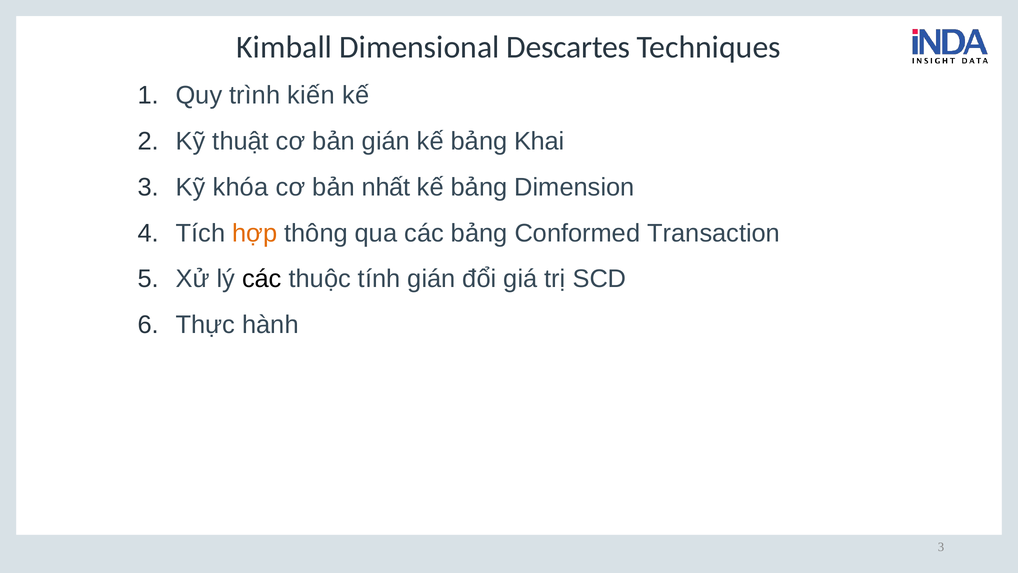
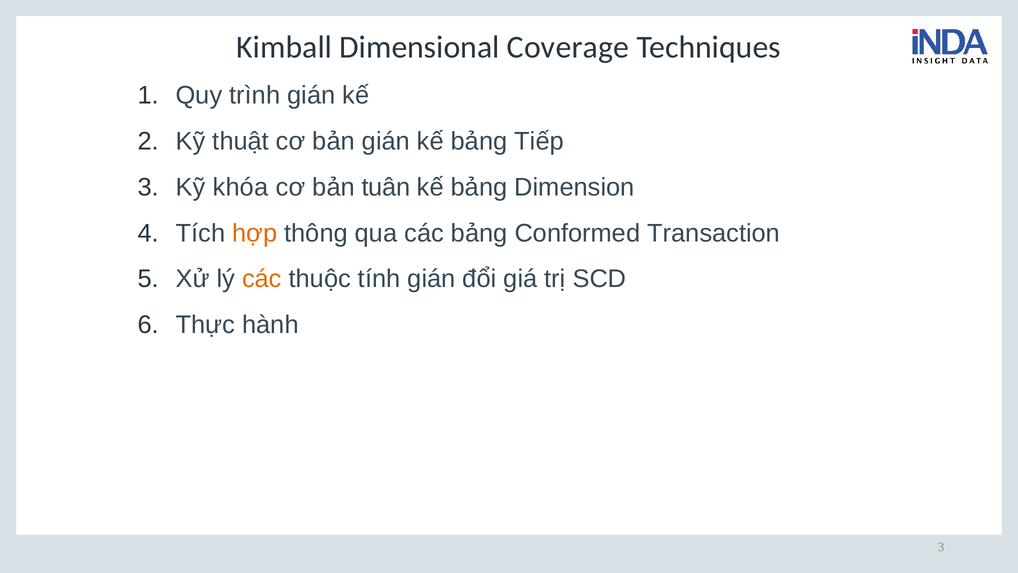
Descartes: Descartes -> Coverage
trình kiến: kiến -> gián
Khai: Khai -> Tiếp
nhất: nhất -> tuân
các at (262, 279) colour: black -> orange
